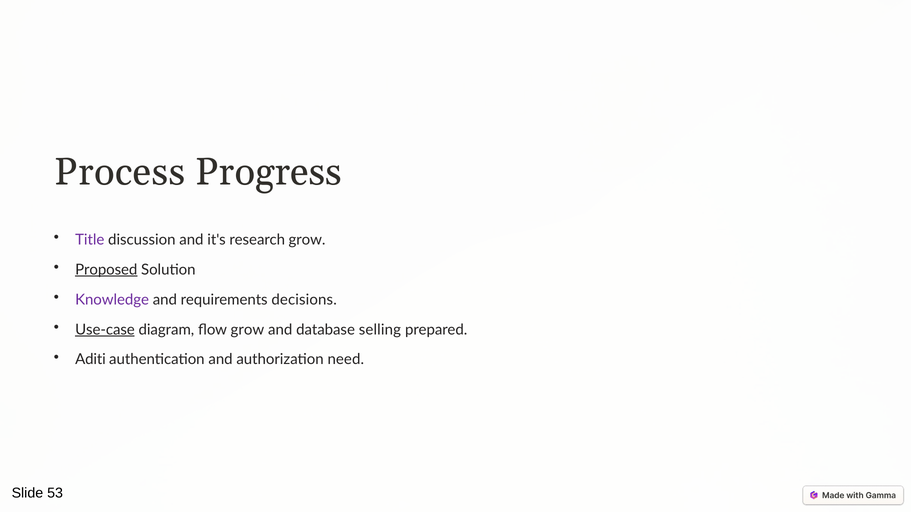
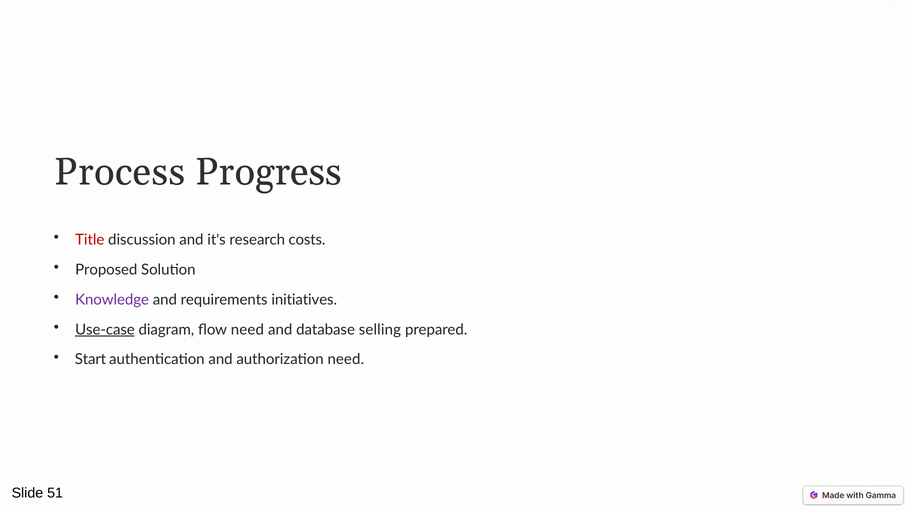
Title colour: purple -> red
research grow: grow -> costs
Proposed underline: present -> none
decisions: decisions -> initiatives
flow grow: grow -> need
Aditi: Aditi -> Start
53: 53 -> 51
